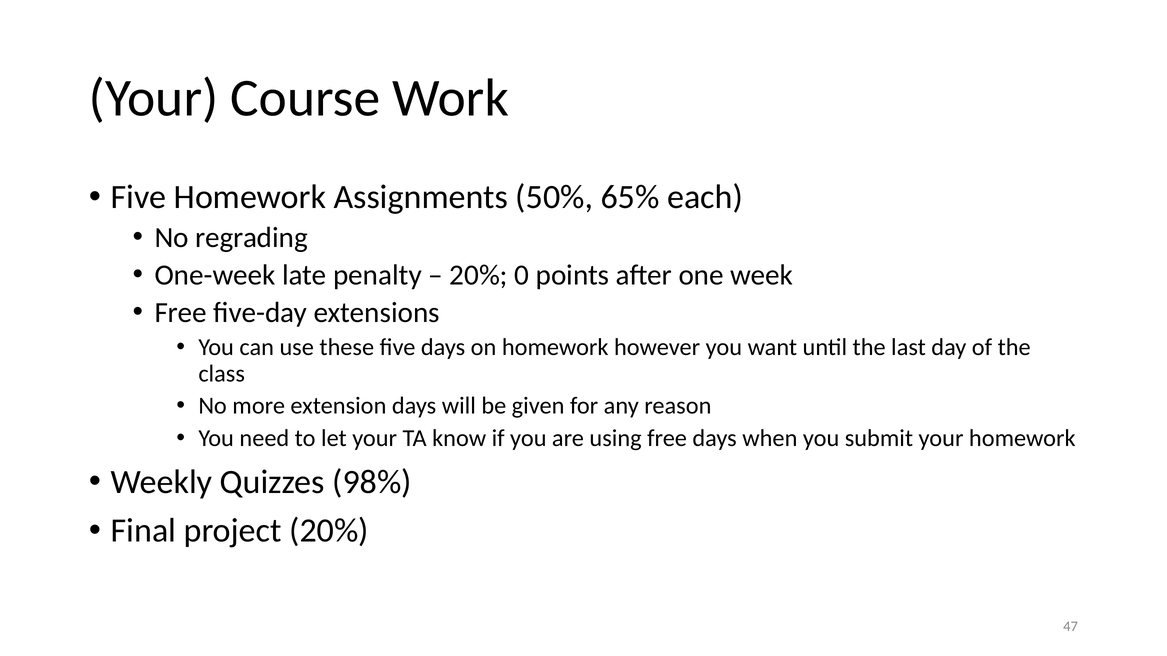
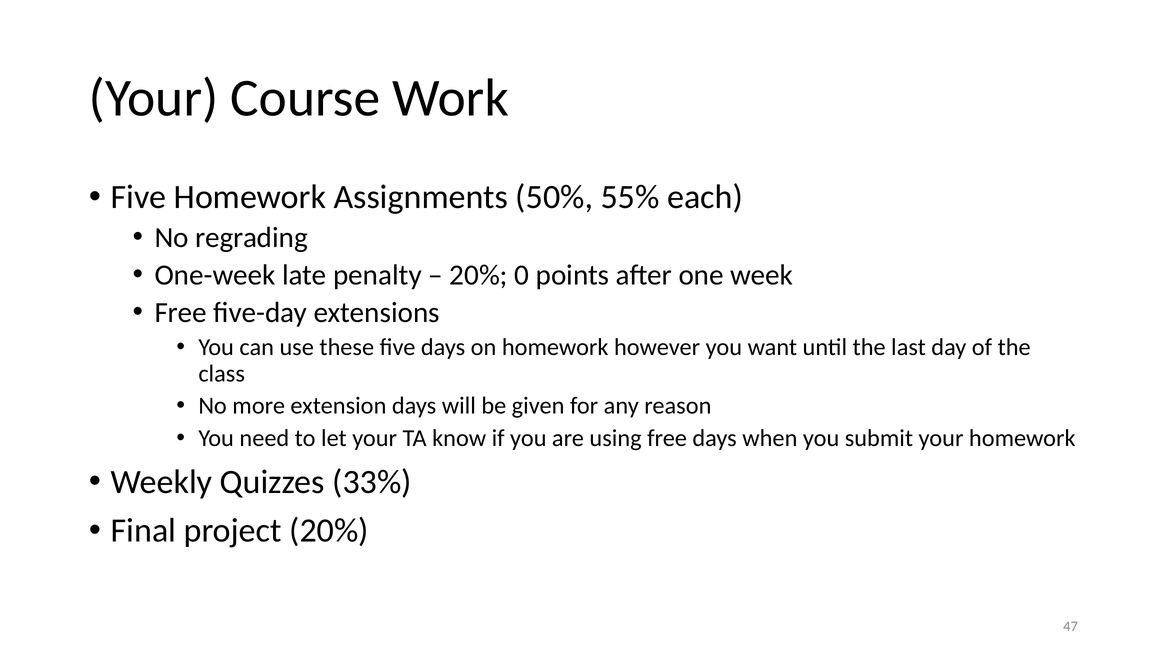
65%: 65% -> 55%
98%: 98% -> 33%
